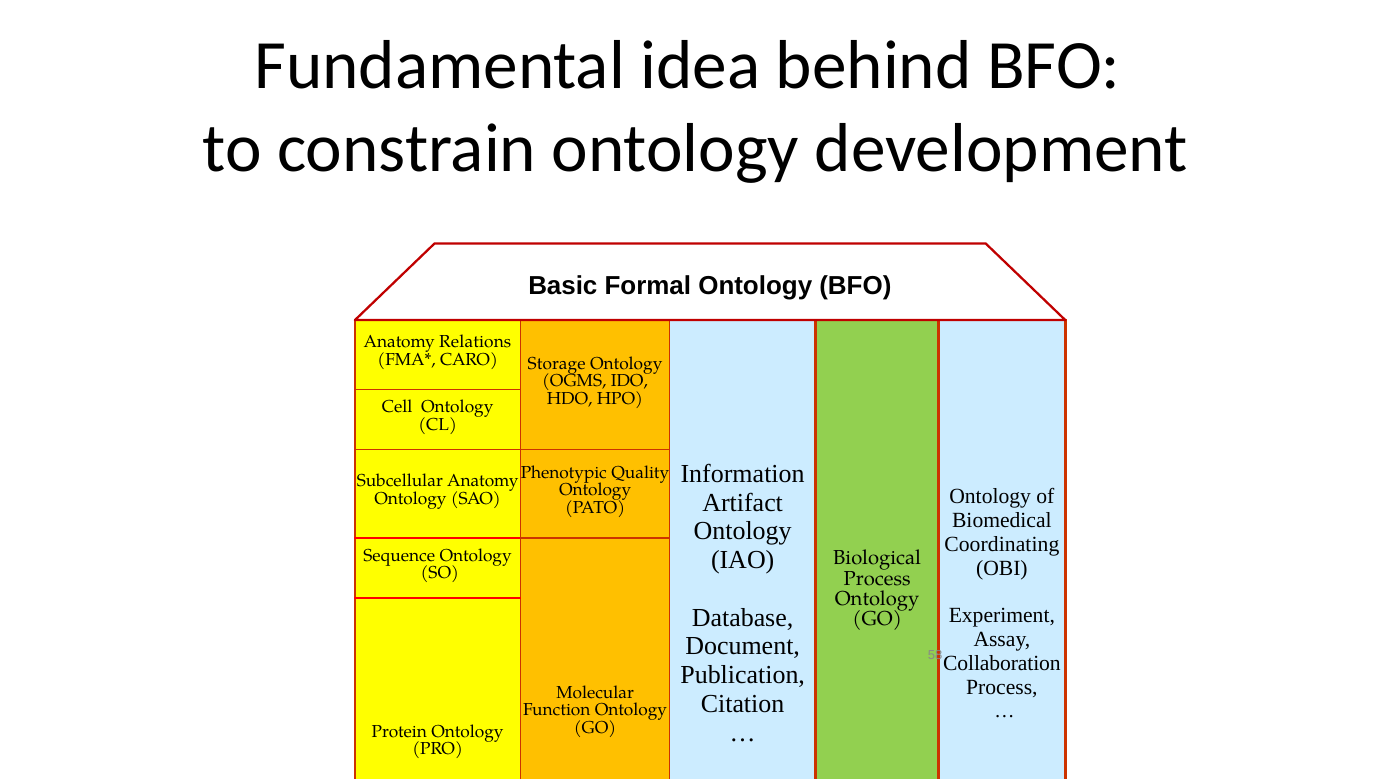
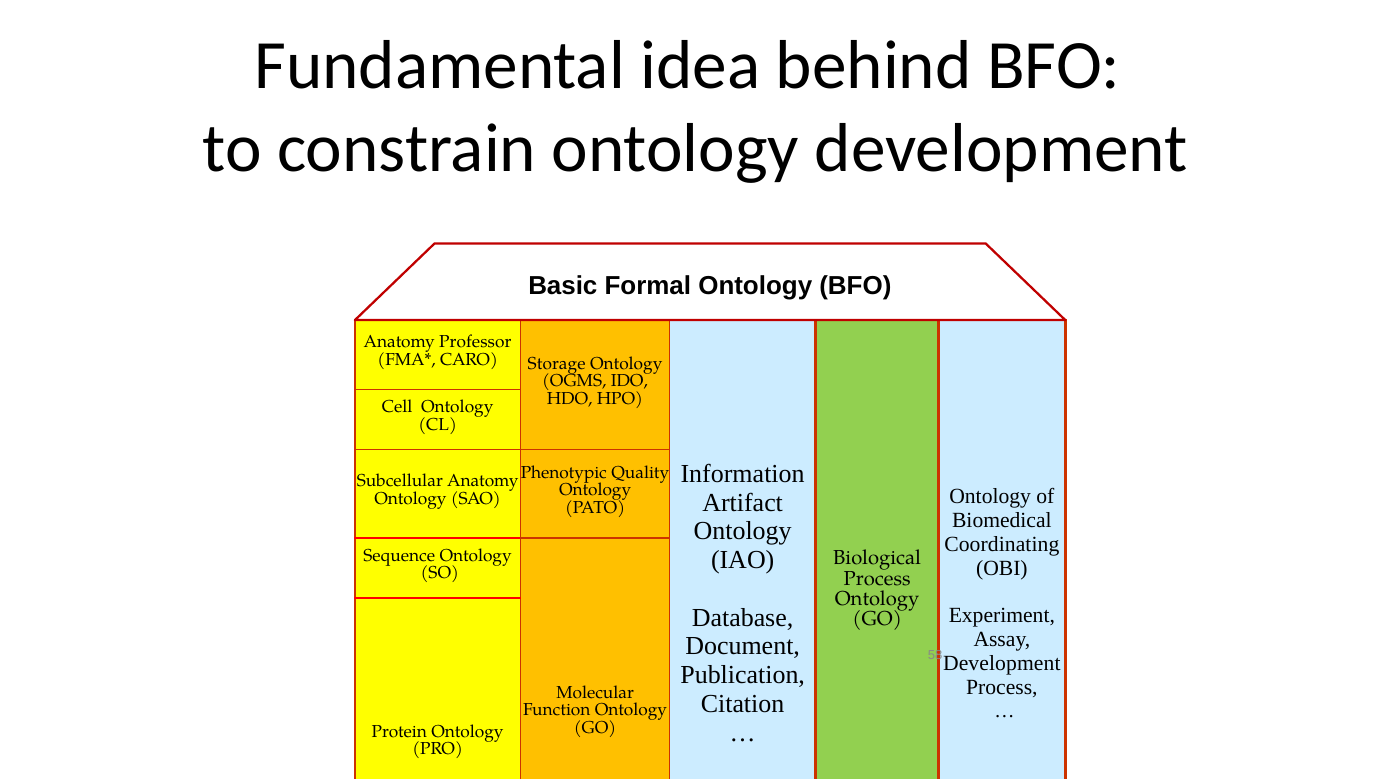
Relations: Relations -> Professor
Collaboration at (1002, 664): Collaboration -> Development
